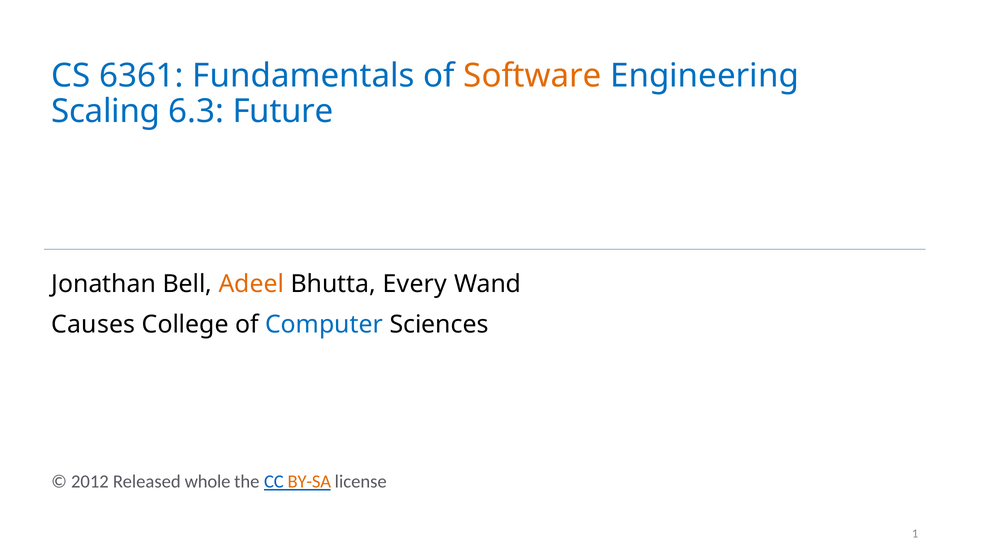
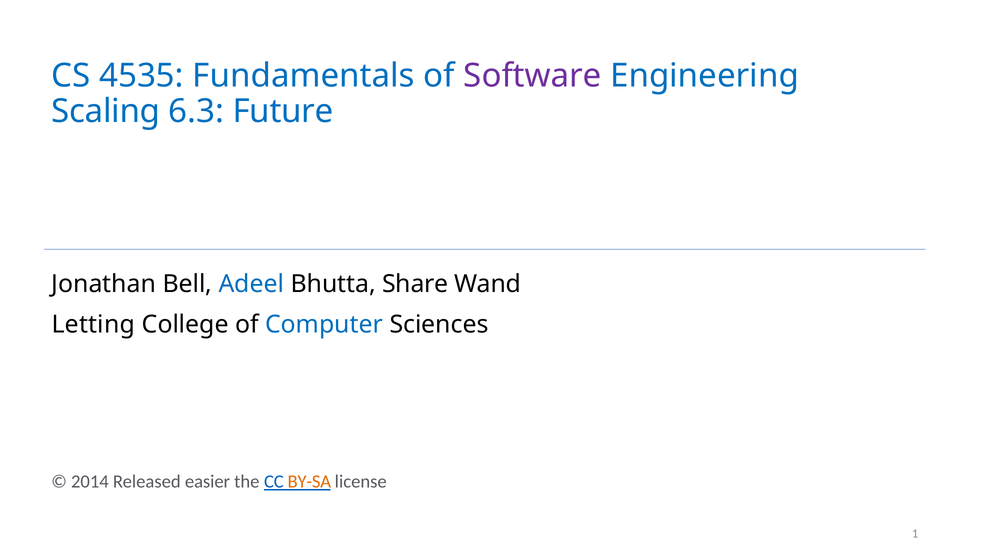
6361: 6361 -> 4535
Software colour: orange -> purple
Adeel colour: orange -> blue
Every: Every -> Share
Causes: Causes -> Letting
2012: 2012 -> 2014
whole: whole -> easier
